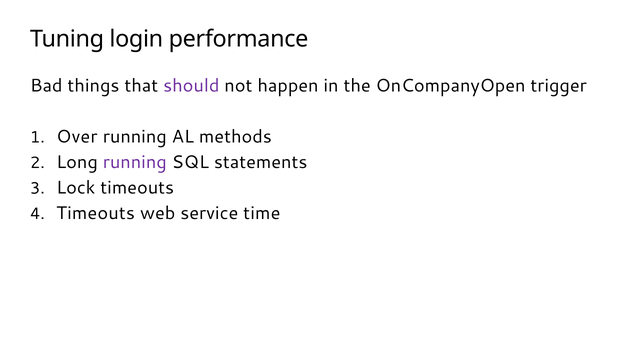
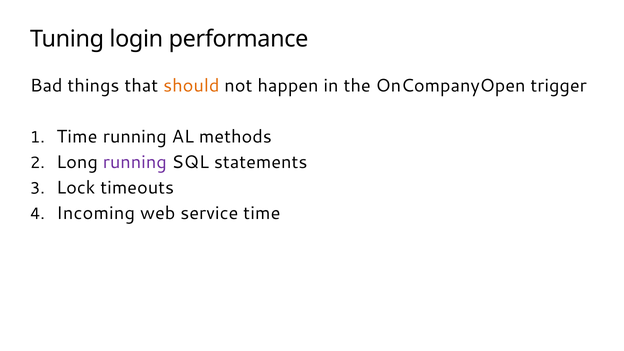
should colour: purple -> orange
Over at (77, 137): Over -> Time
Timeouts at (96, 213): Timeouts -> Incoming
